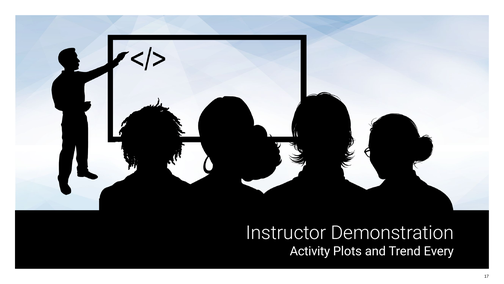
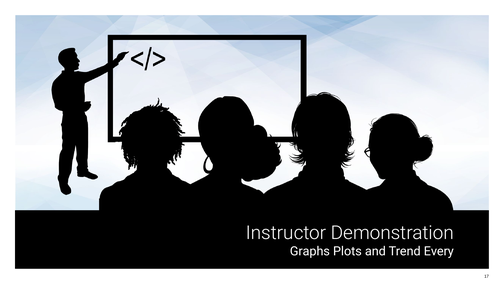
Activity: Activity -> Graphs
